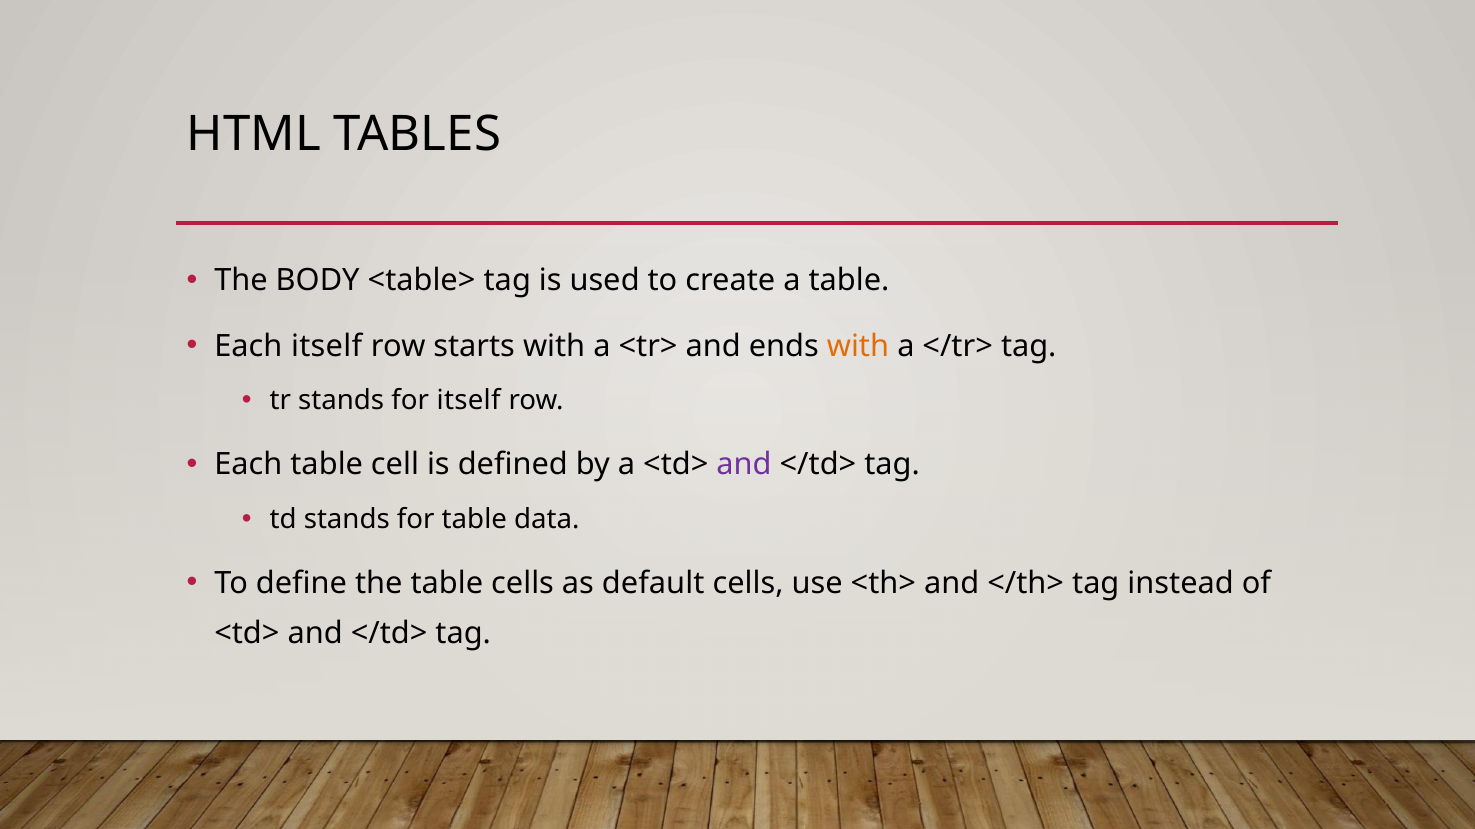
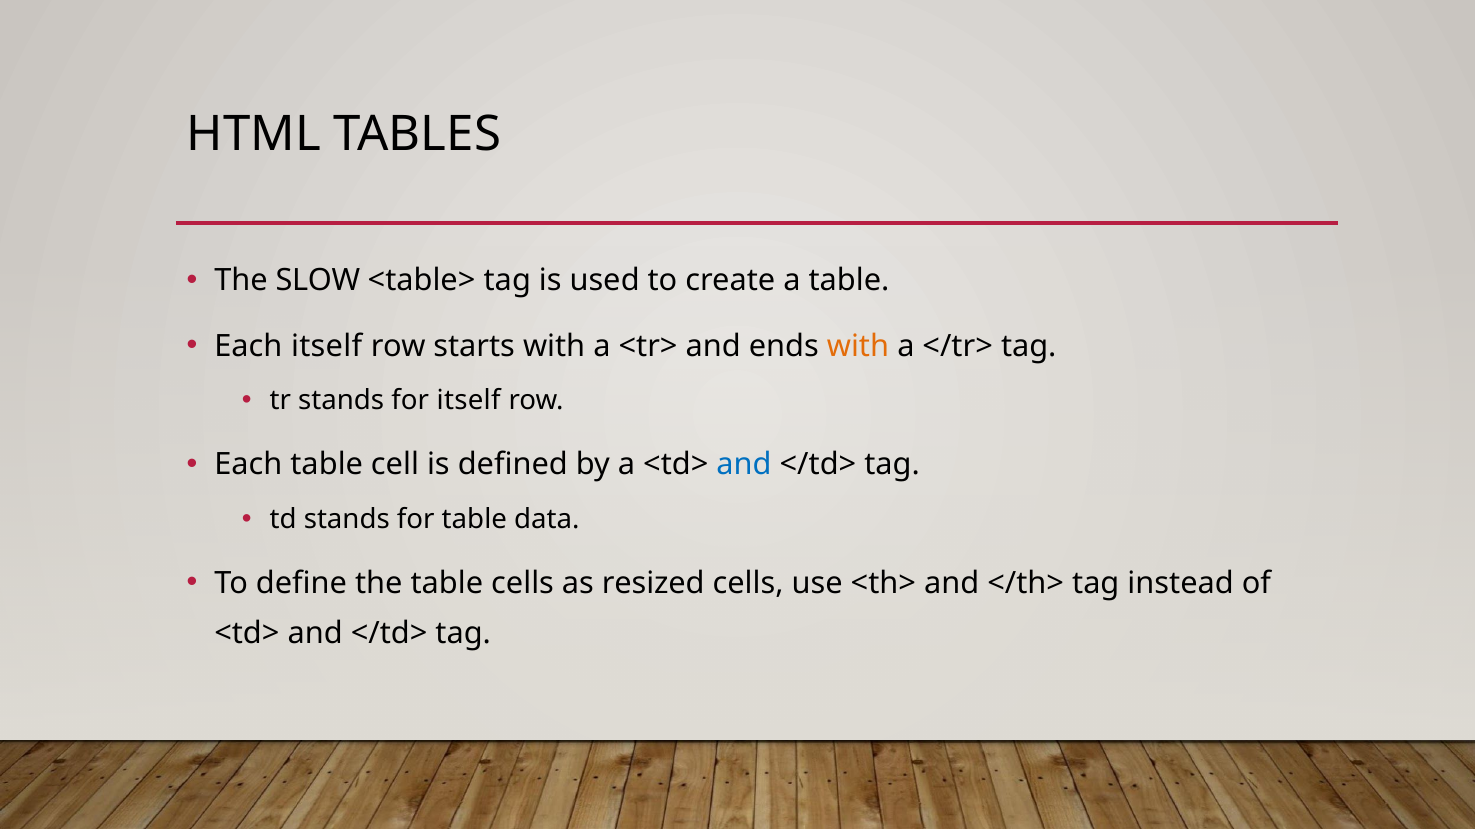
BODY: BODY -> SLOW
and at (744, 465) colour: purple -> blue
default: default -> resized
